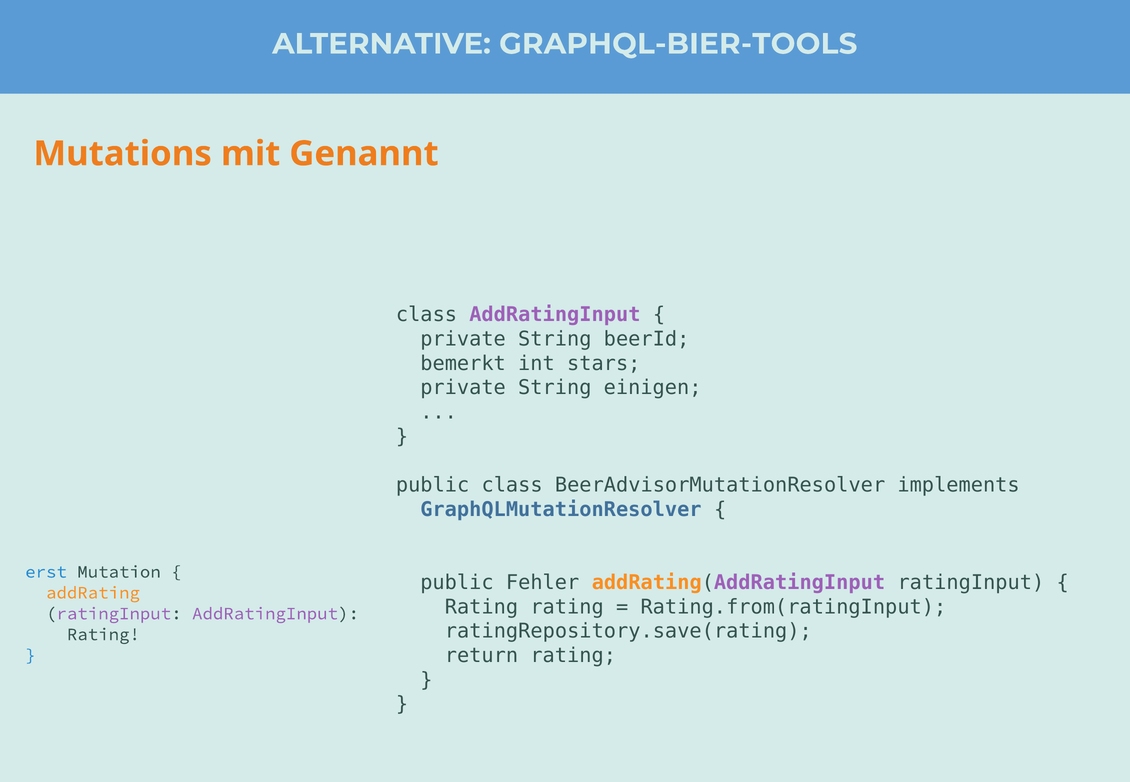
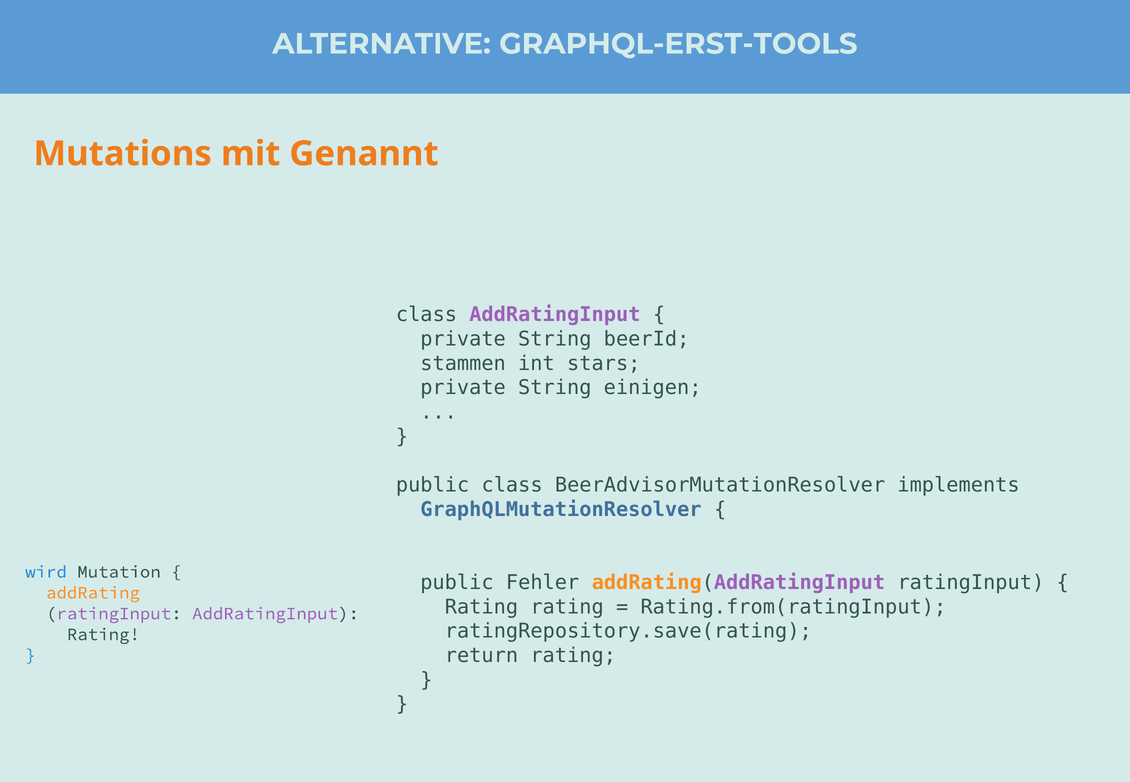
GRAPHQL-BIER-TOOLS: GRAPHQL-BIER-TOOLS -> GRAPHQL-ERST-TOOLS
bemerkt: bemerkt -> stammen
erst: erst -> wird
